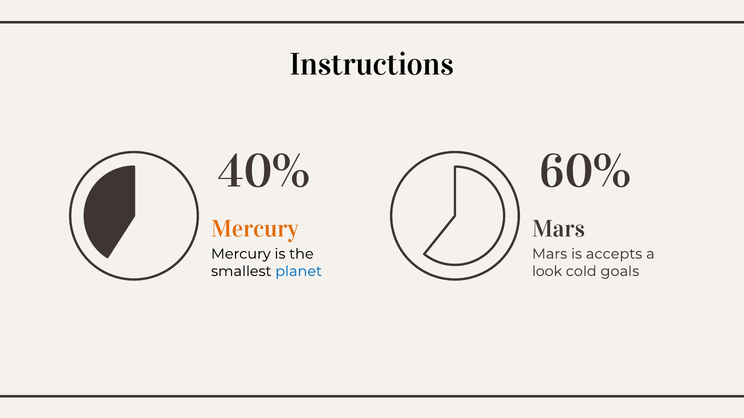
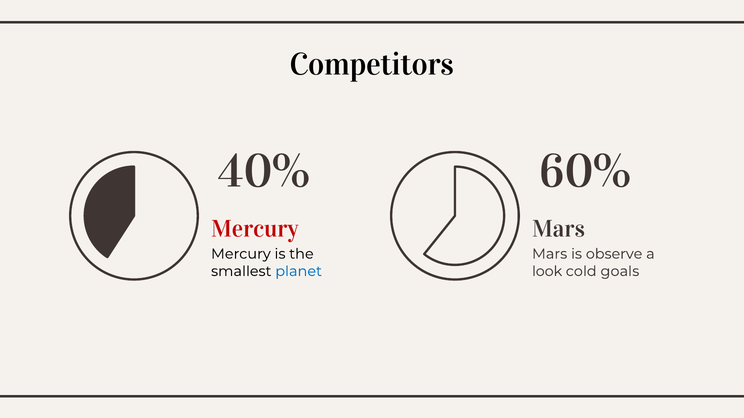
Instructions: Instructions -> Competitors
Mercury at (255, 229) colour: orange -> red
accepts: accepts -> observe
